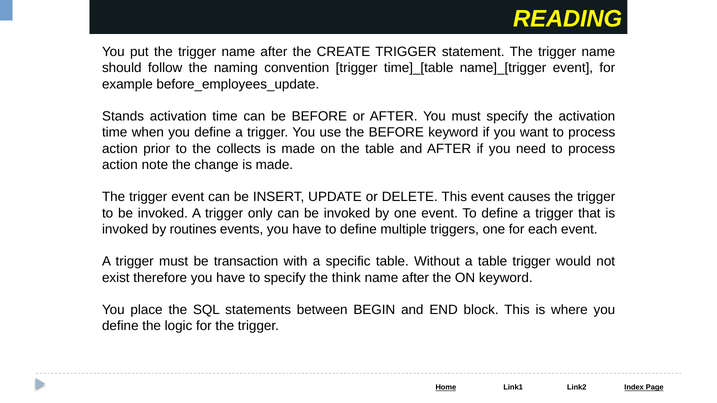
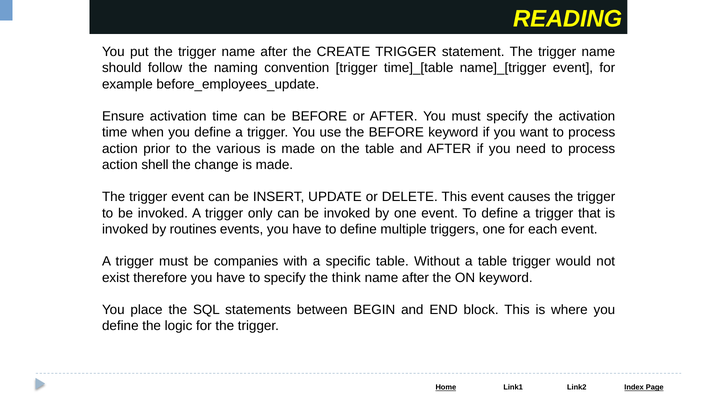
Stands: Stands -> Ensure
collects: collects -> various
note: note -> shell
transaction: transaction -> companies
